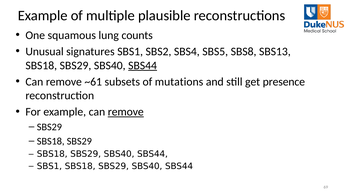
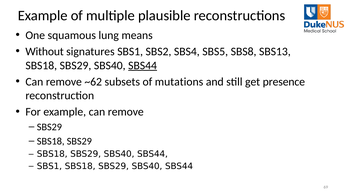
counts: counts -> means
Unusual: Unusual -> Without
~61: ~61 -> ~62
remove at (126, 112) underline: present -> none
